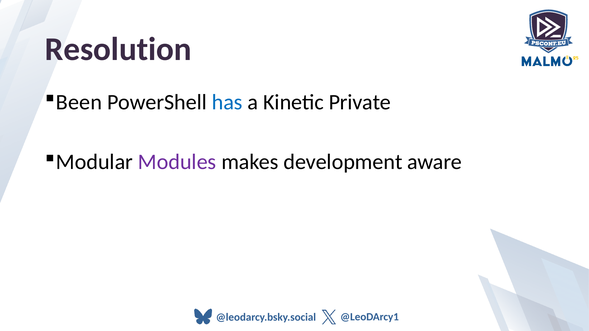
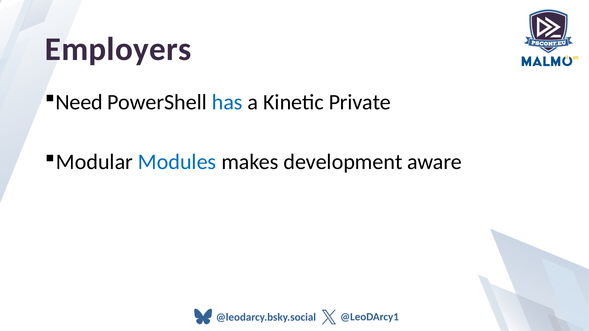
Resolution: Resolution -> Employers
Been: Been -> Need
Modules colour: purple -> blue
